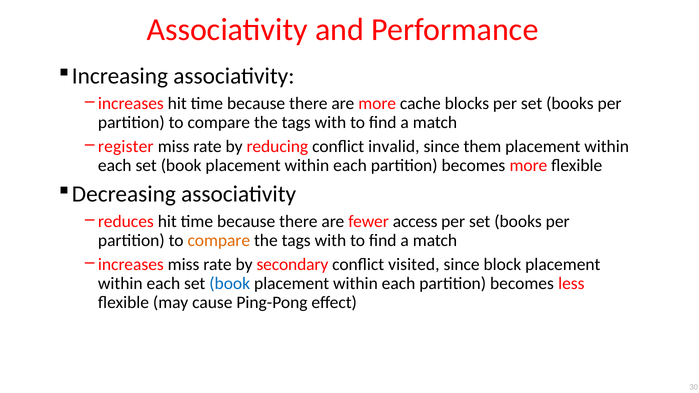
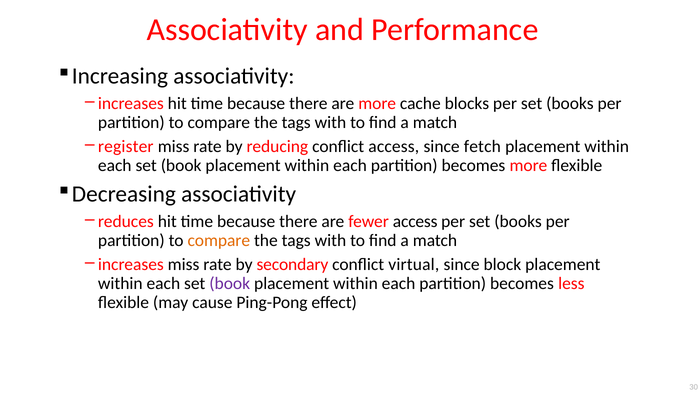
conflict invalid: invalid -> access
them: them -> fetch
visited: visited -> virtual
book at (230, 284) colour: blue -> purple
